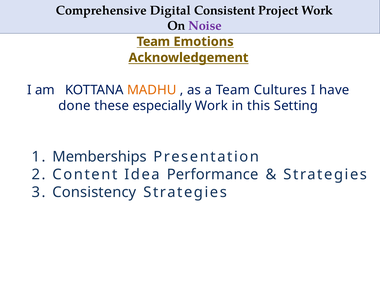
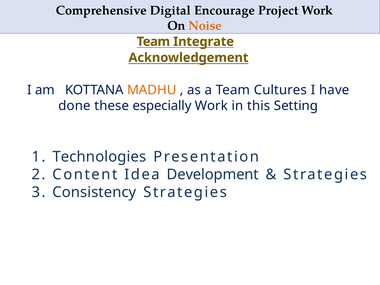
Consistent: Consistent -> Encourage
Noise colour: purple -> orange
Emotions: Emotions -> Integrate
Memberships: Memberships -> Technologies
Performance: Performance -> Development
